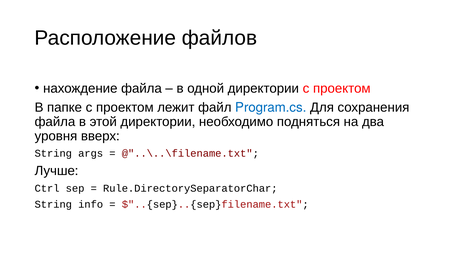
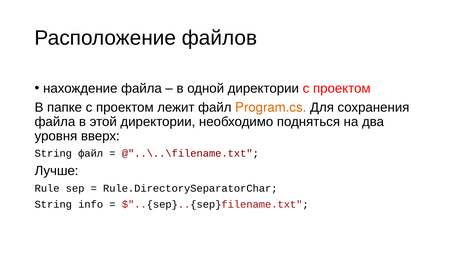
Program.cs colour: blue -> orange
String args: args -> файл
Ctrl: Ctrl -> Rule
